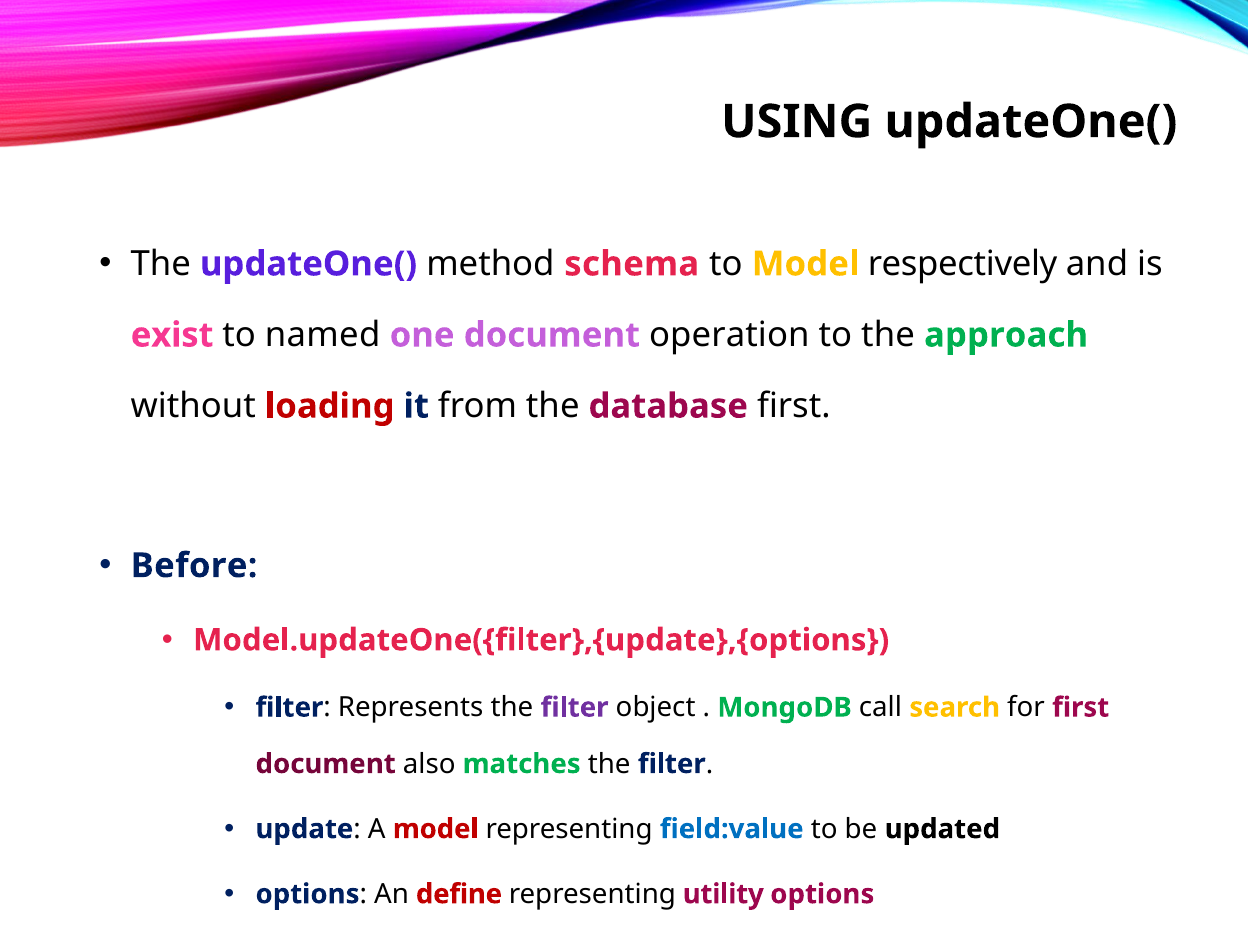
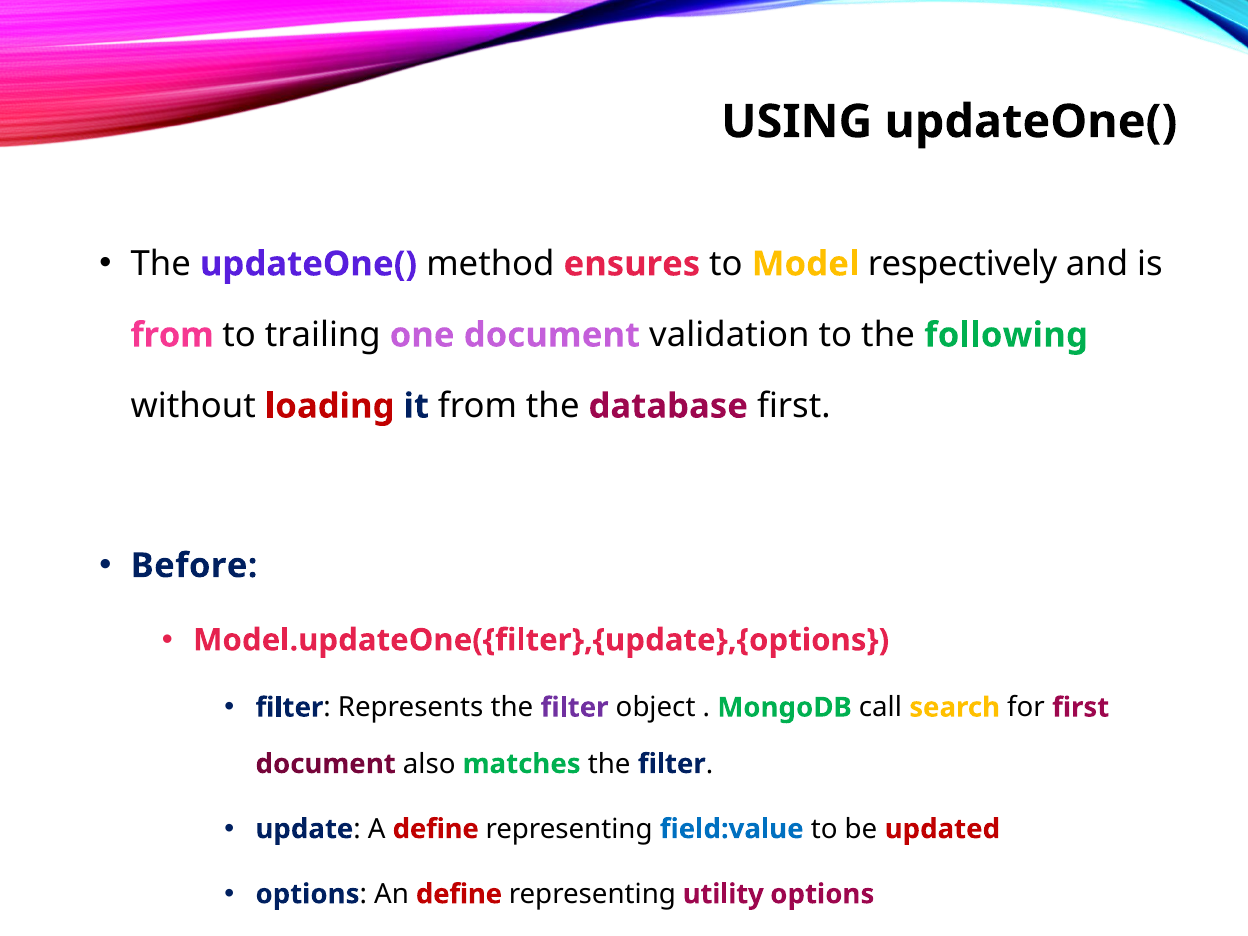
schema: schema -> ensures
exist at (172, 335): exist -> from
named: named -> trailing
operation: operation -> validation
approach: approach -> following
A model: model -> define
updated colour: black -> red
